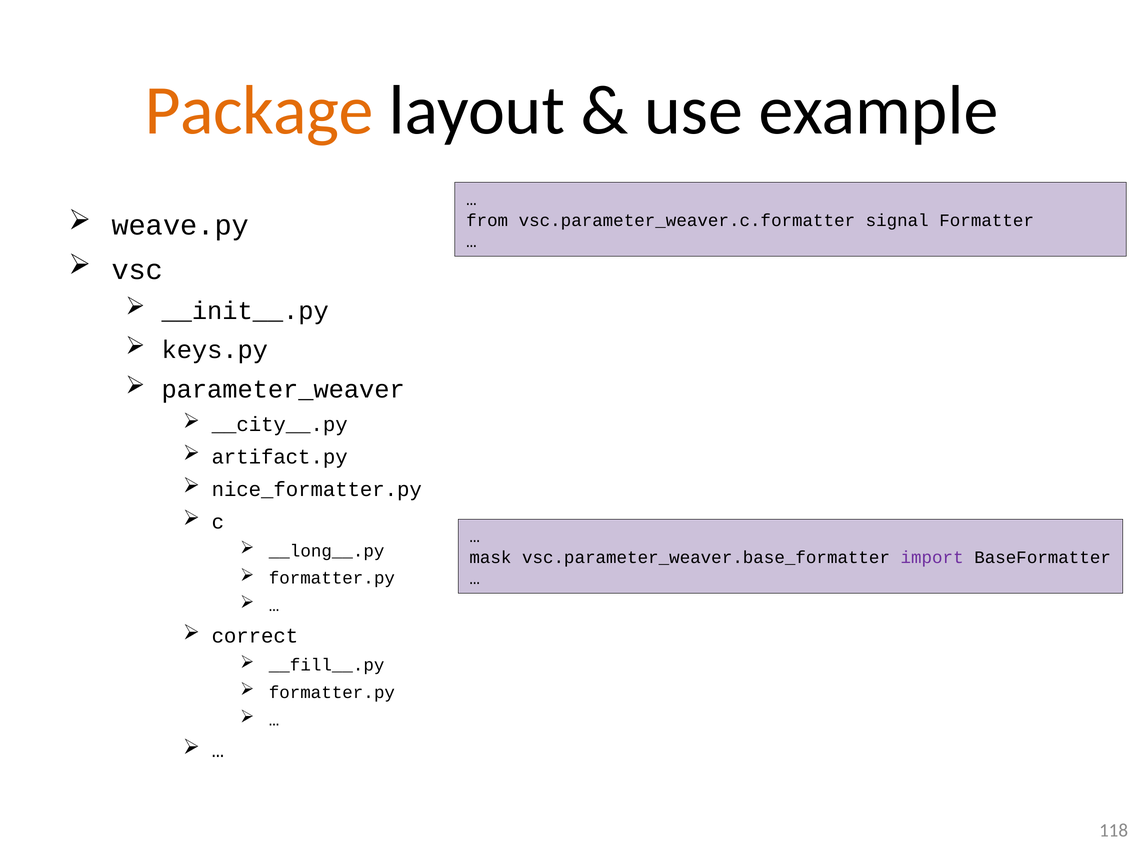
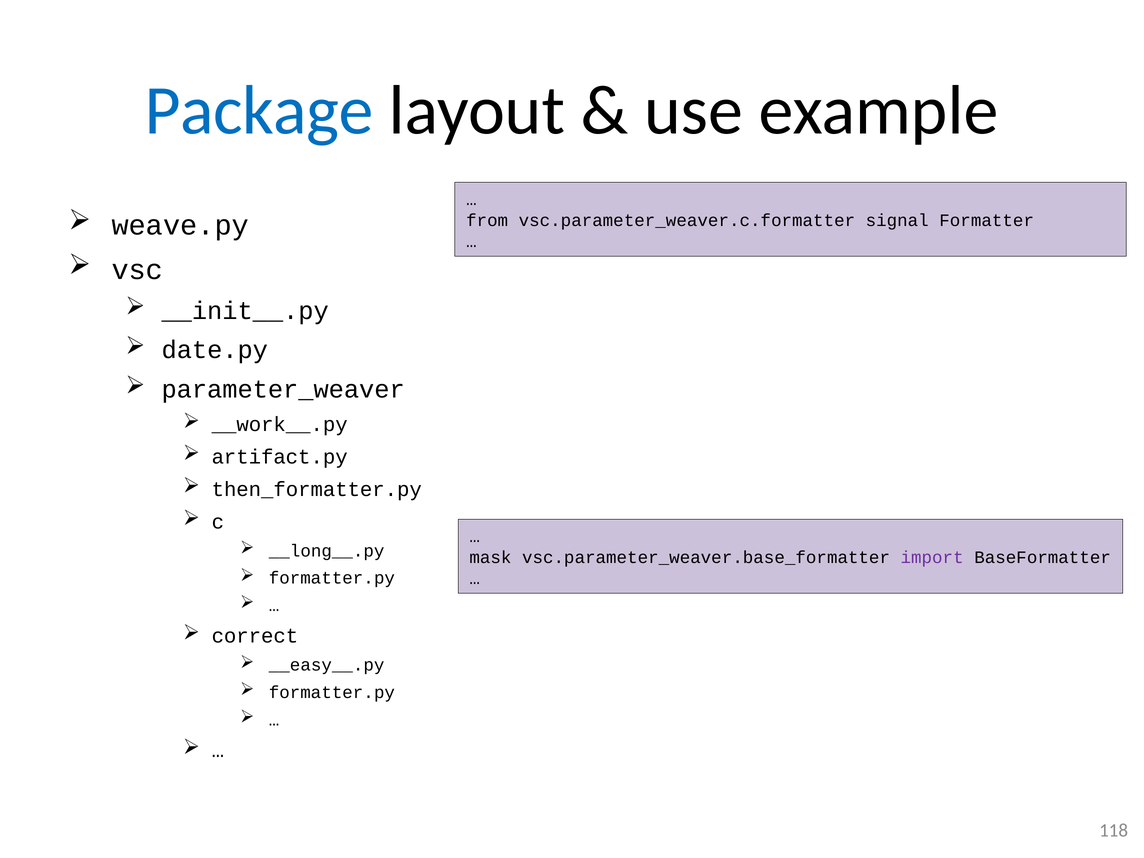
Package colour: orange -> blue
keys.py: keys.py -> date.py
__city__.py: __city__.py -> __work__.py
nice_formatter.py: nice_formatter.py -> then_formatter.py
__fill__.py: __fill__.py -> __easy__.py
